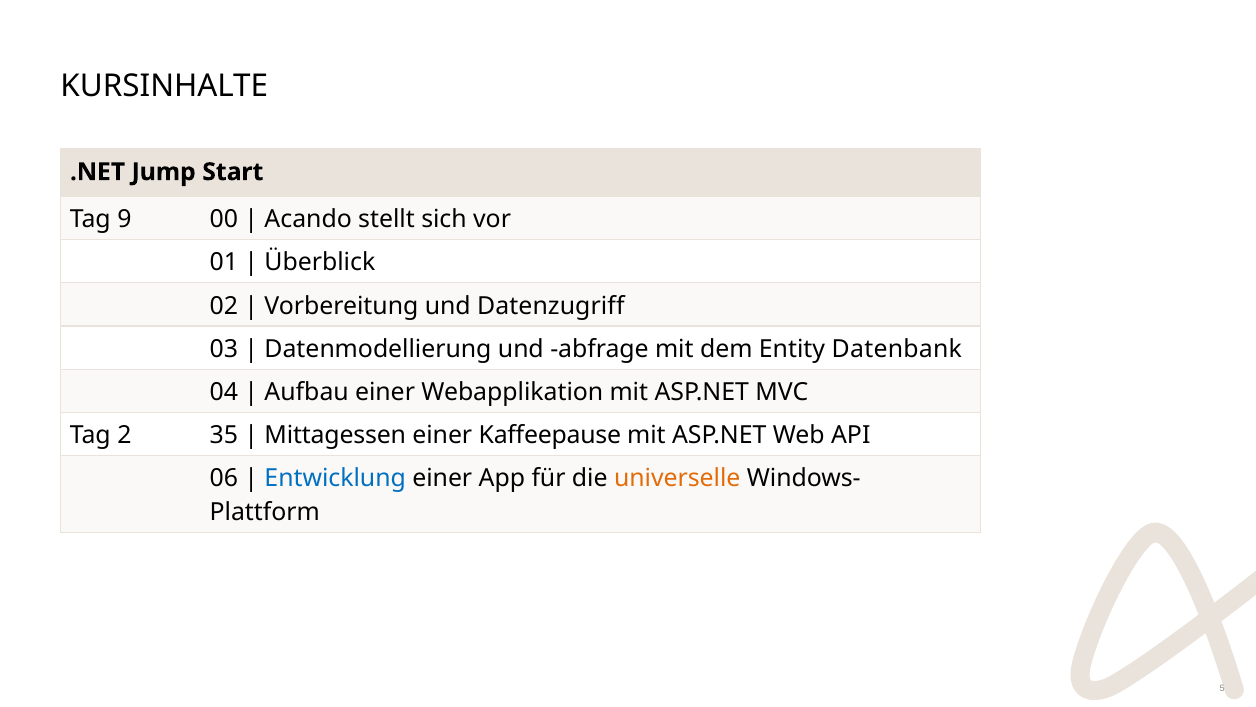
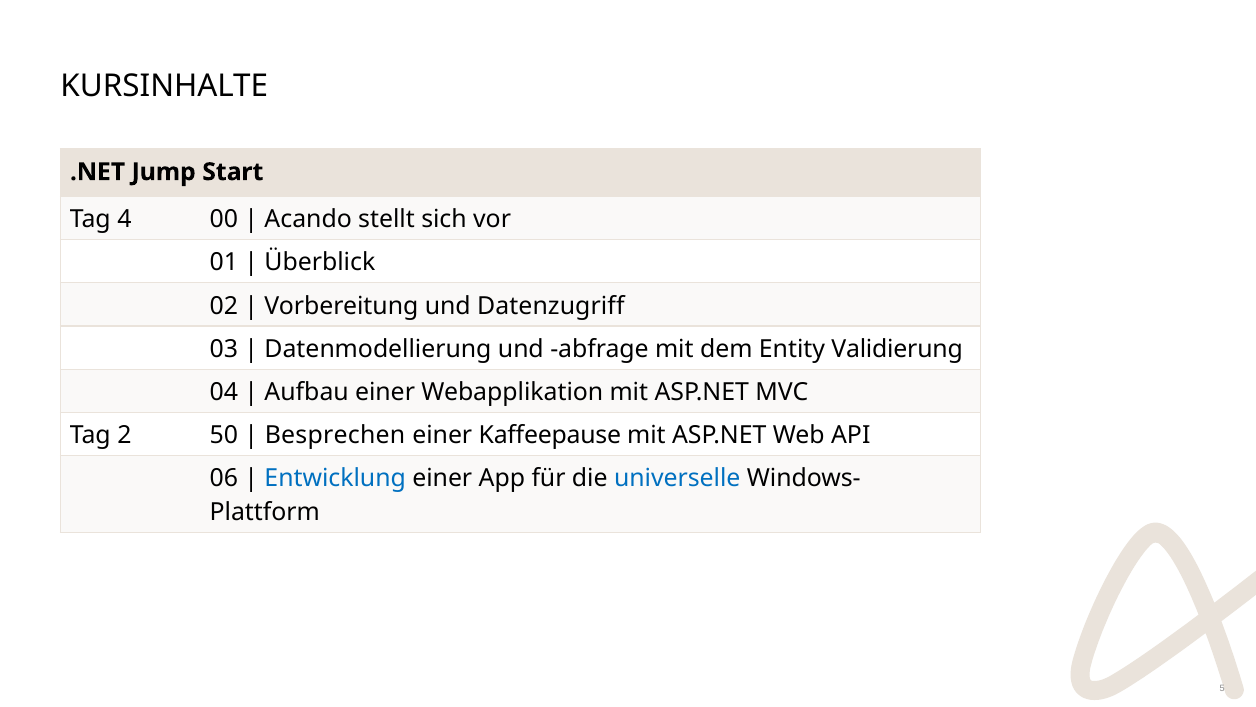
9: 9 -> 4
Datenbank: Datenbank -> Validierung
35: 35 -> 50
Mittagessen: Mittagessen -> Besprechen
universelle colour: orange -> blue
